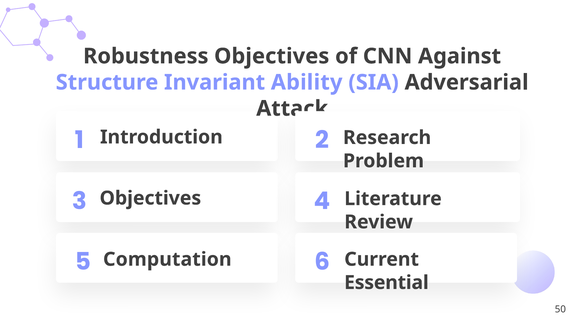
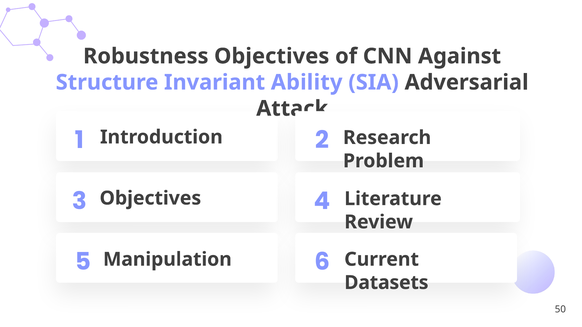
Computation: Computation -> Manipulation
Essential: Essential -> Datasets
